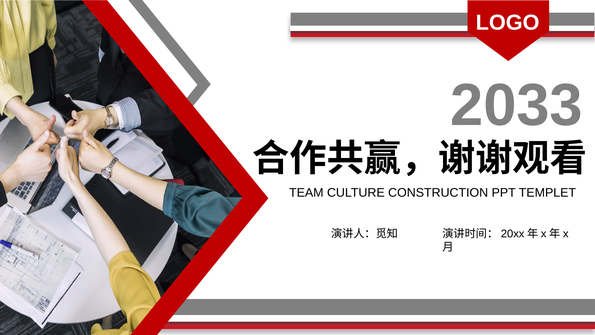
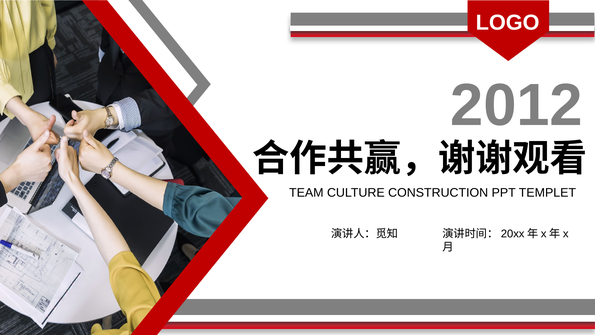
2033: 2033 -> 2012
